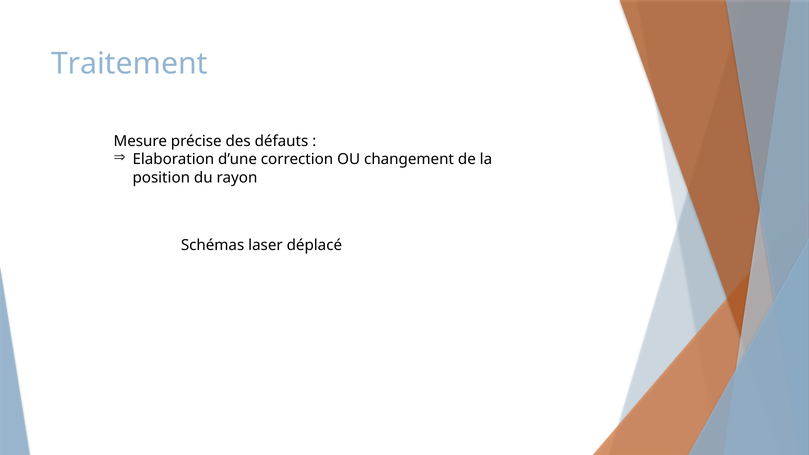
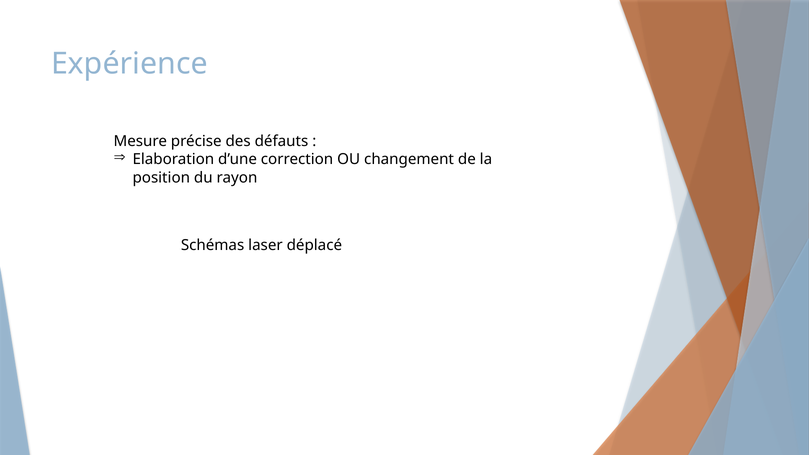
Traitement: Traitement -> Expérience
